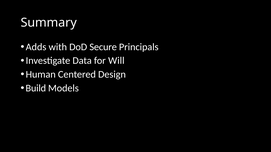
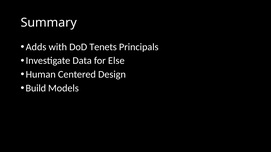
Secure: Secure -> Tenets
Will: Will -> Else
